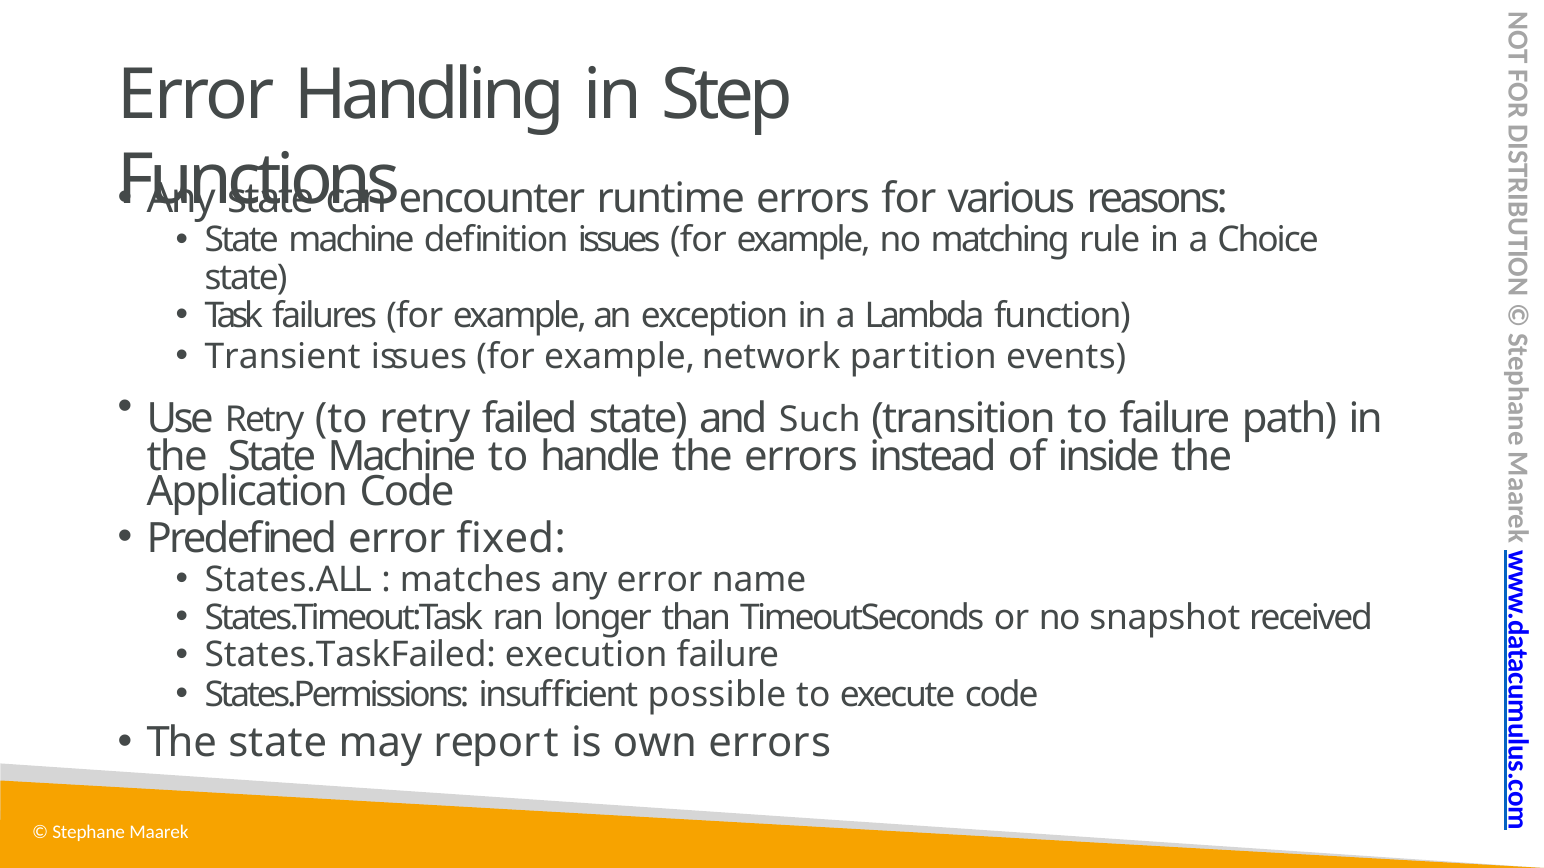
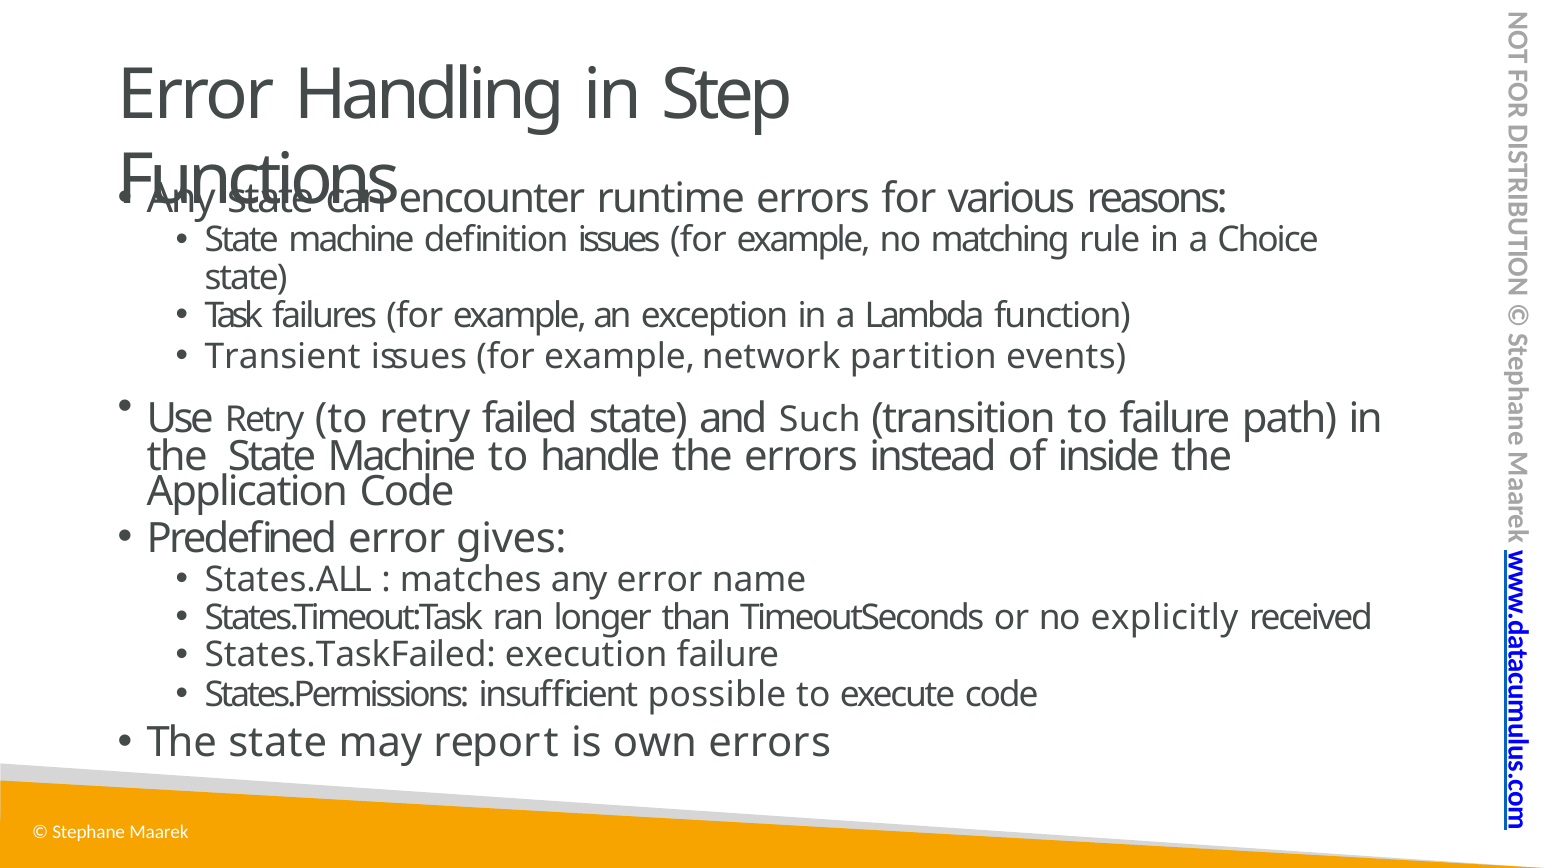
fixed: fixed -> gives
snapshot: snapshot -> explicitly
